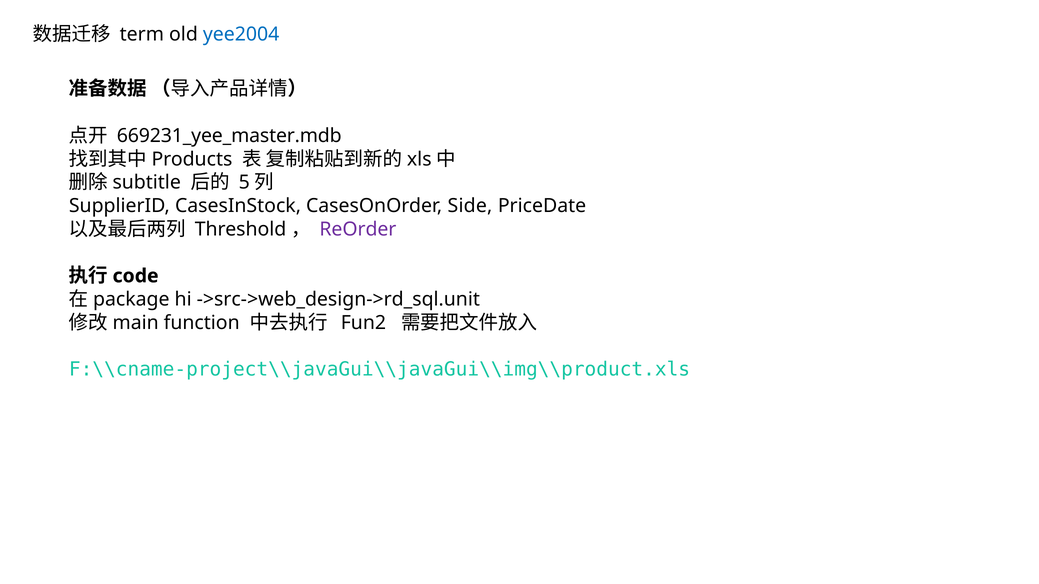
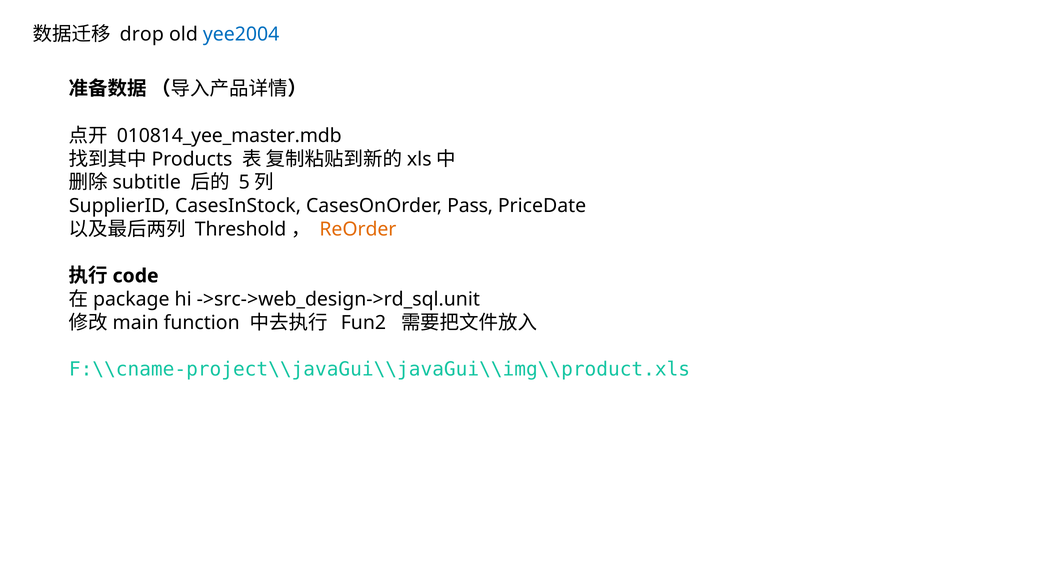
term: term -> drop
669231_yee_master.mdb: 669231_yee_master.mdb -> 010814_yee_master.mdb
Side: Side -> Pass
ReOrder colour: purple -> orange
